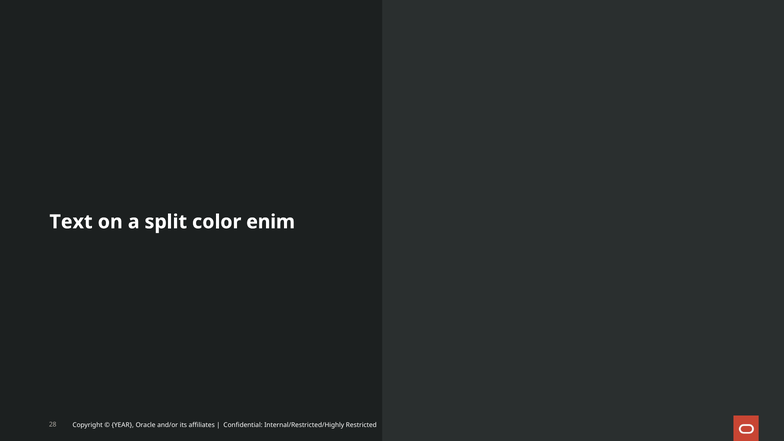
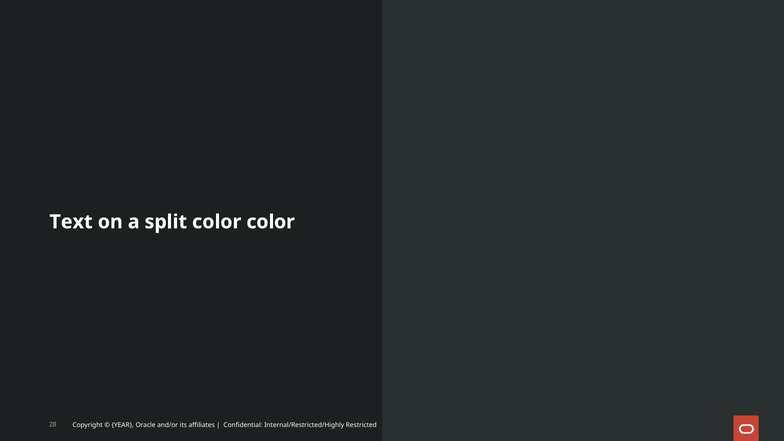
color enim: enim -> color
